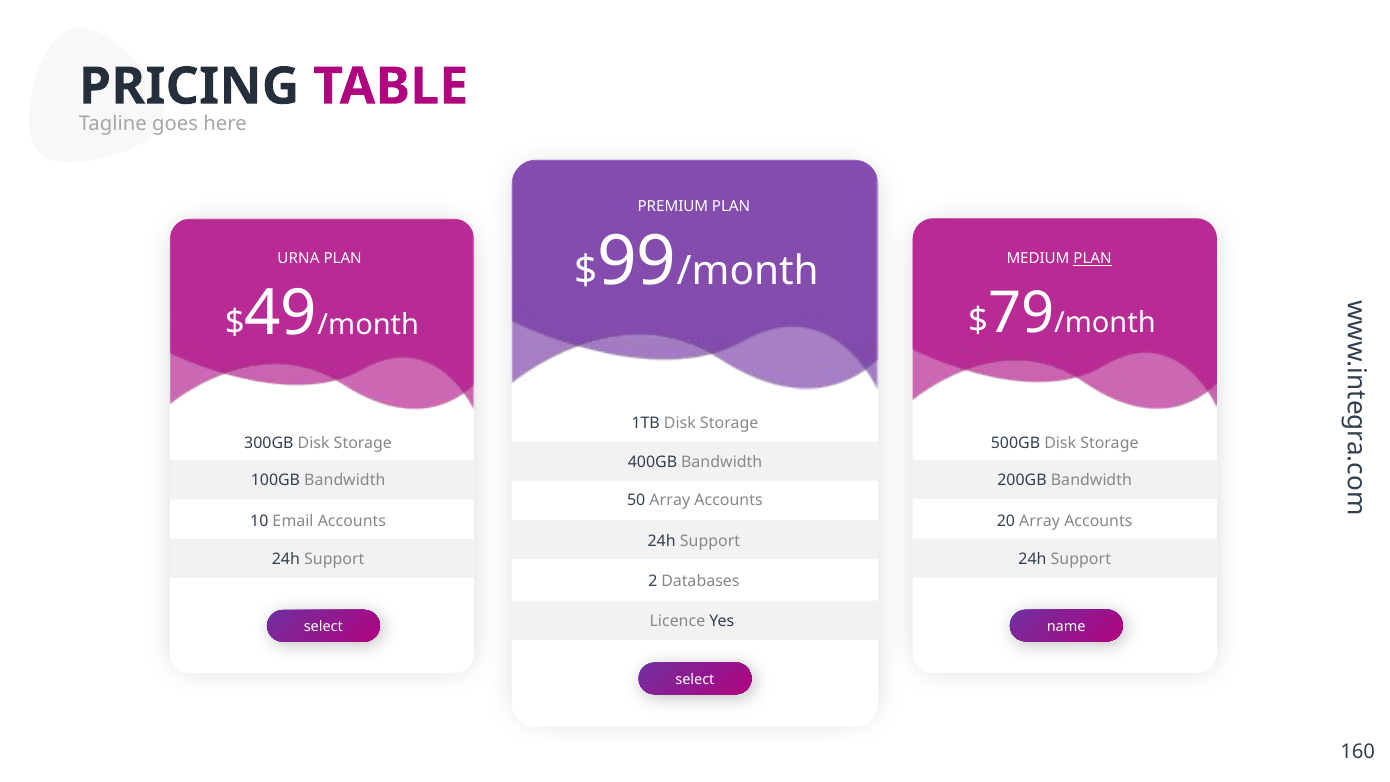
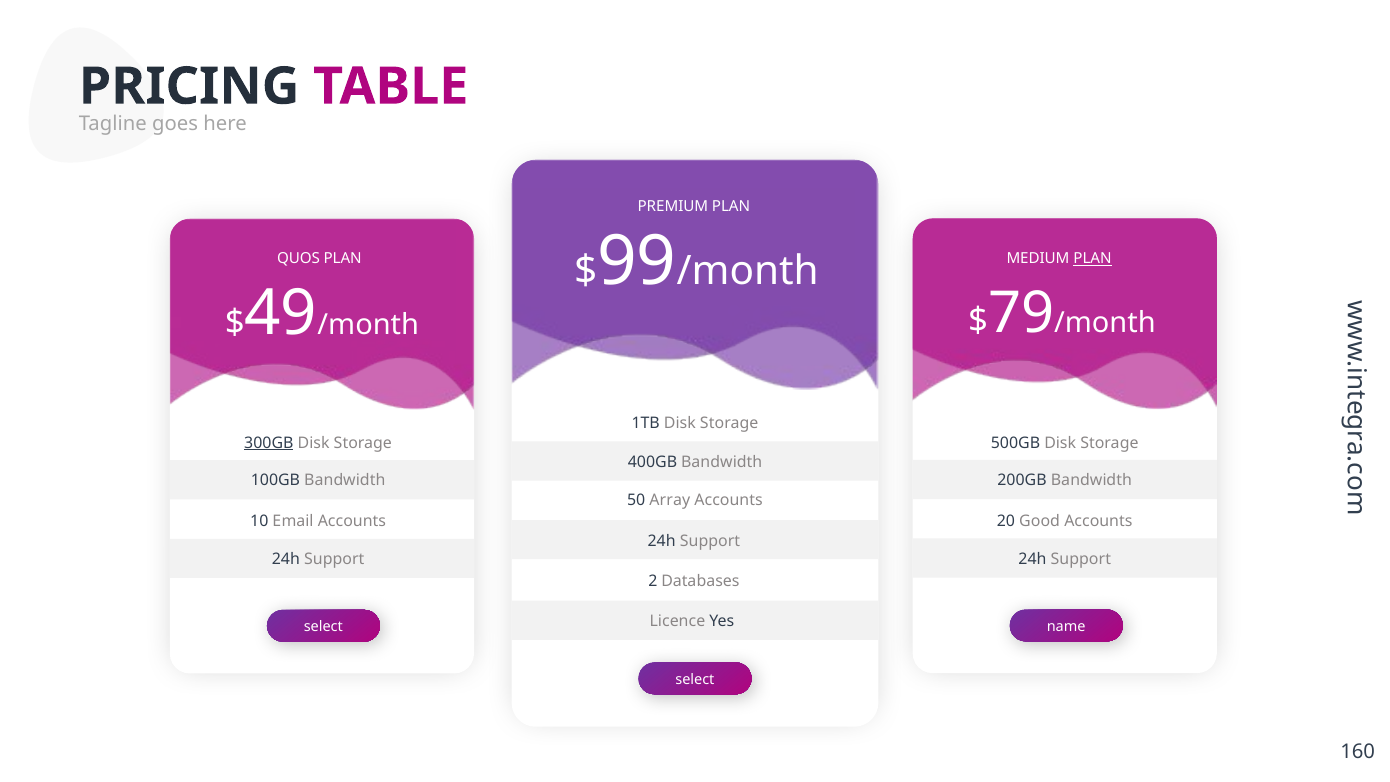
URNA: URNA -> QUOS
300GB underline: none -> present
20 Array: Array -> Good
